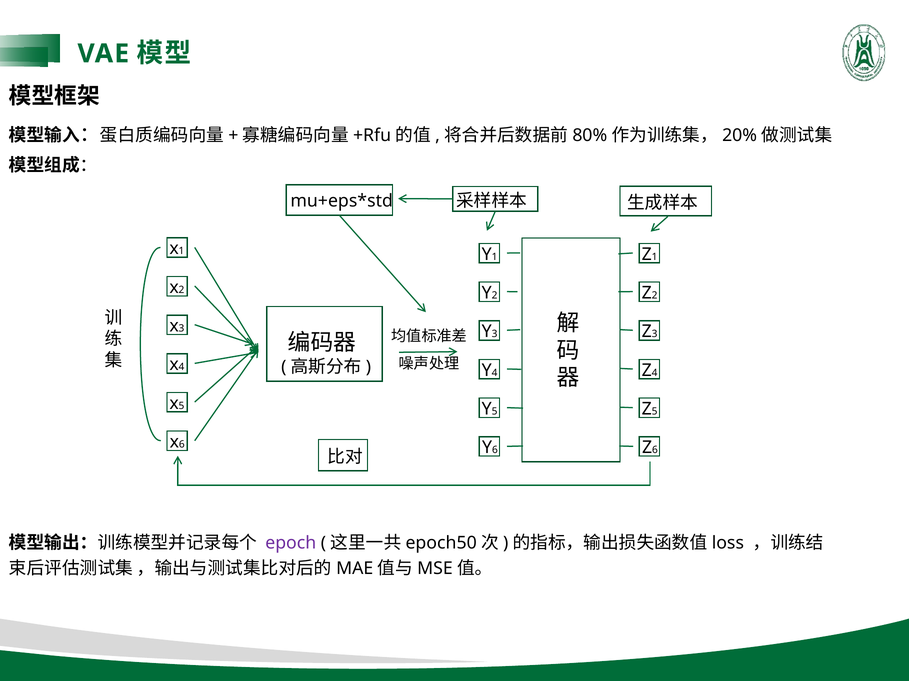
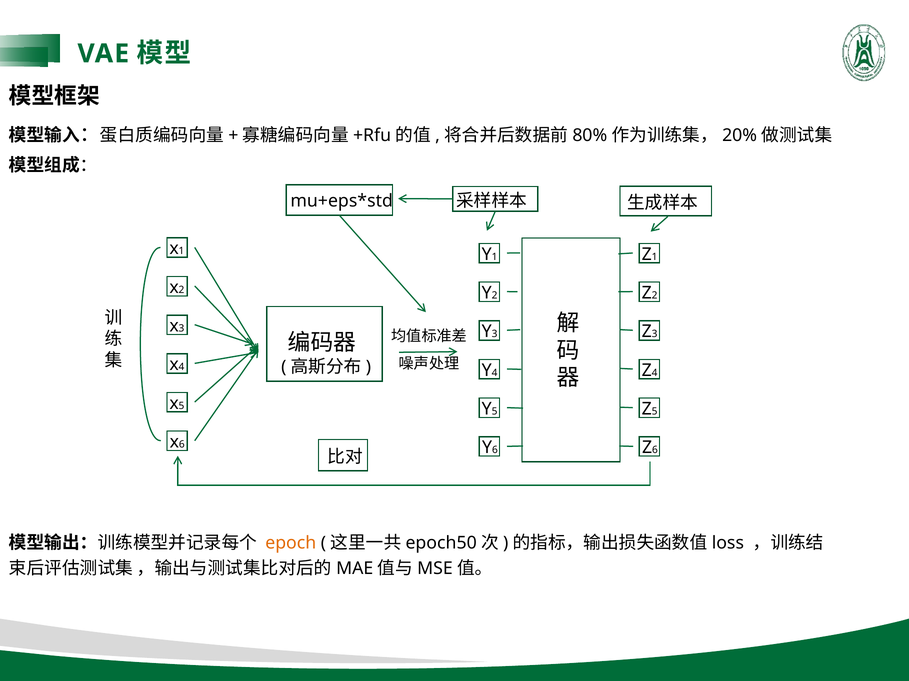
epoch colour: purple -> orange
